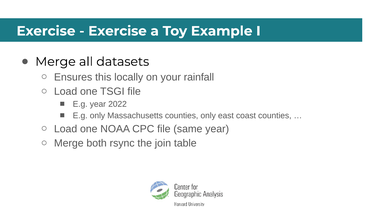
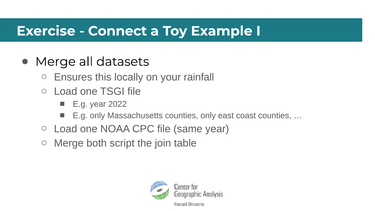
Exercise at (118, 31): Exercise -> Connect
rsync: rsync -> script
